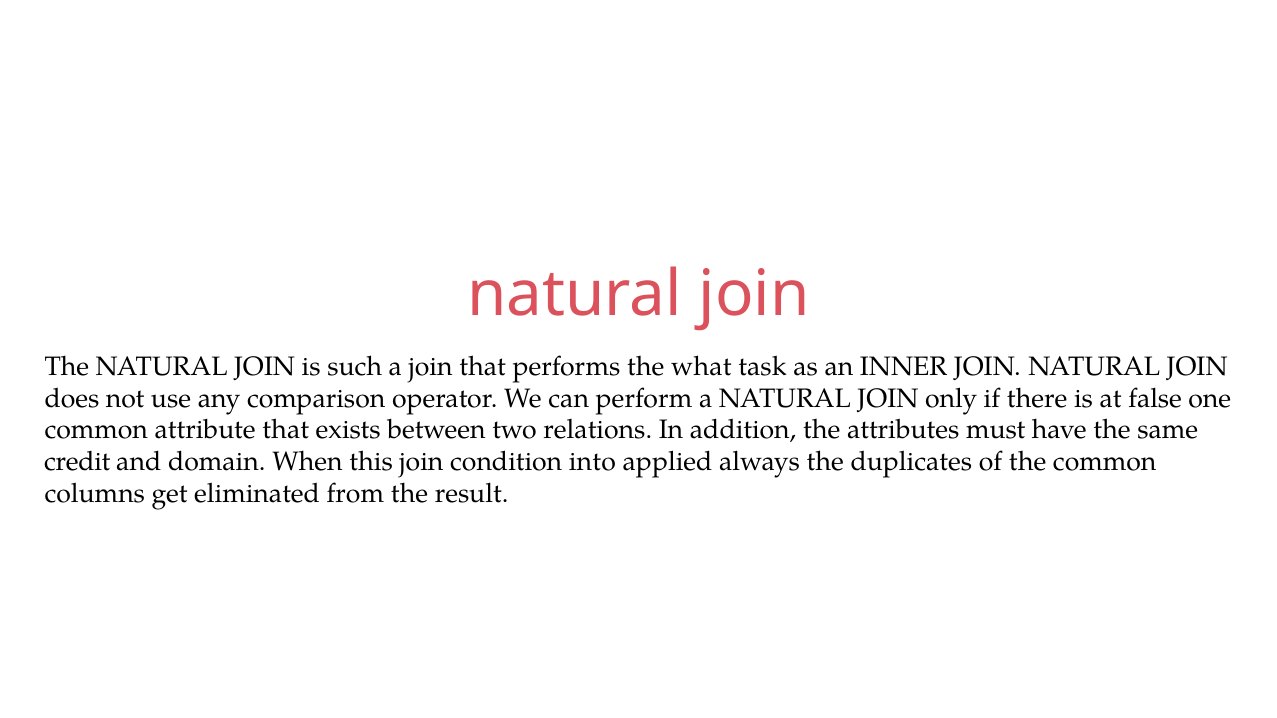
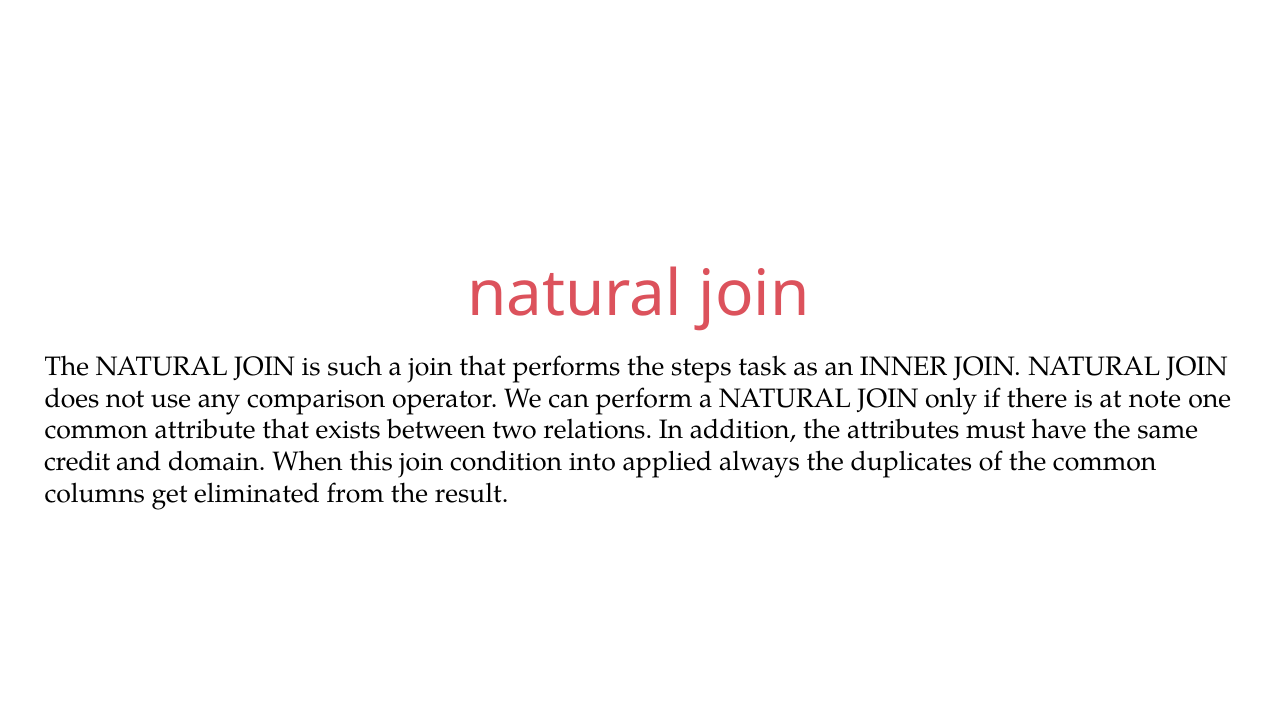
what: what -> steps
false: false -> note
